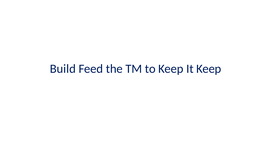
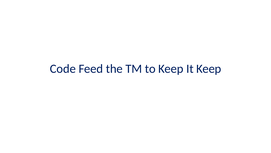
Build: Build -> Code
